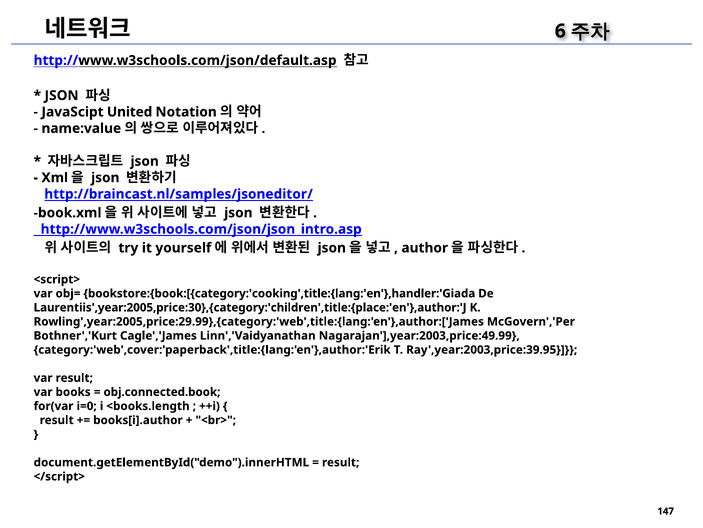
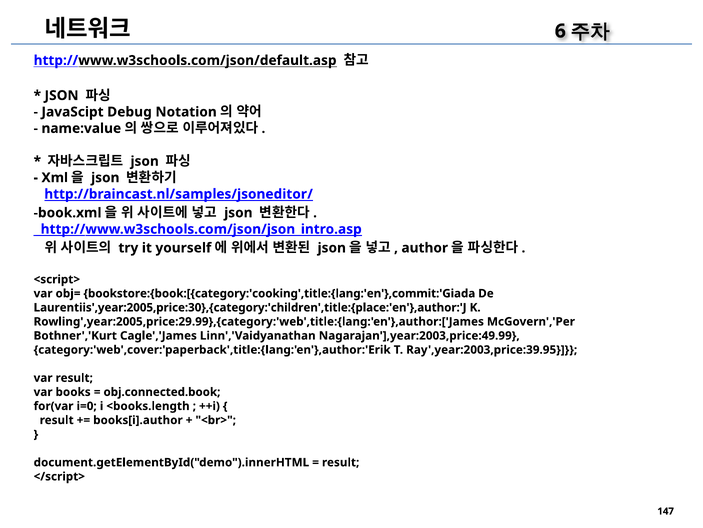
United: United -> Debug
bookstore:{book:[{category:'cooking',title:{lang:'en'},handler:'Giada: bookstore:{book:[{category:'cooking',title:{lang:'en'},handler:'Giada -> bookstore:{book:[{category:'cooking',title:{lang:'en'},commit:'Giada
